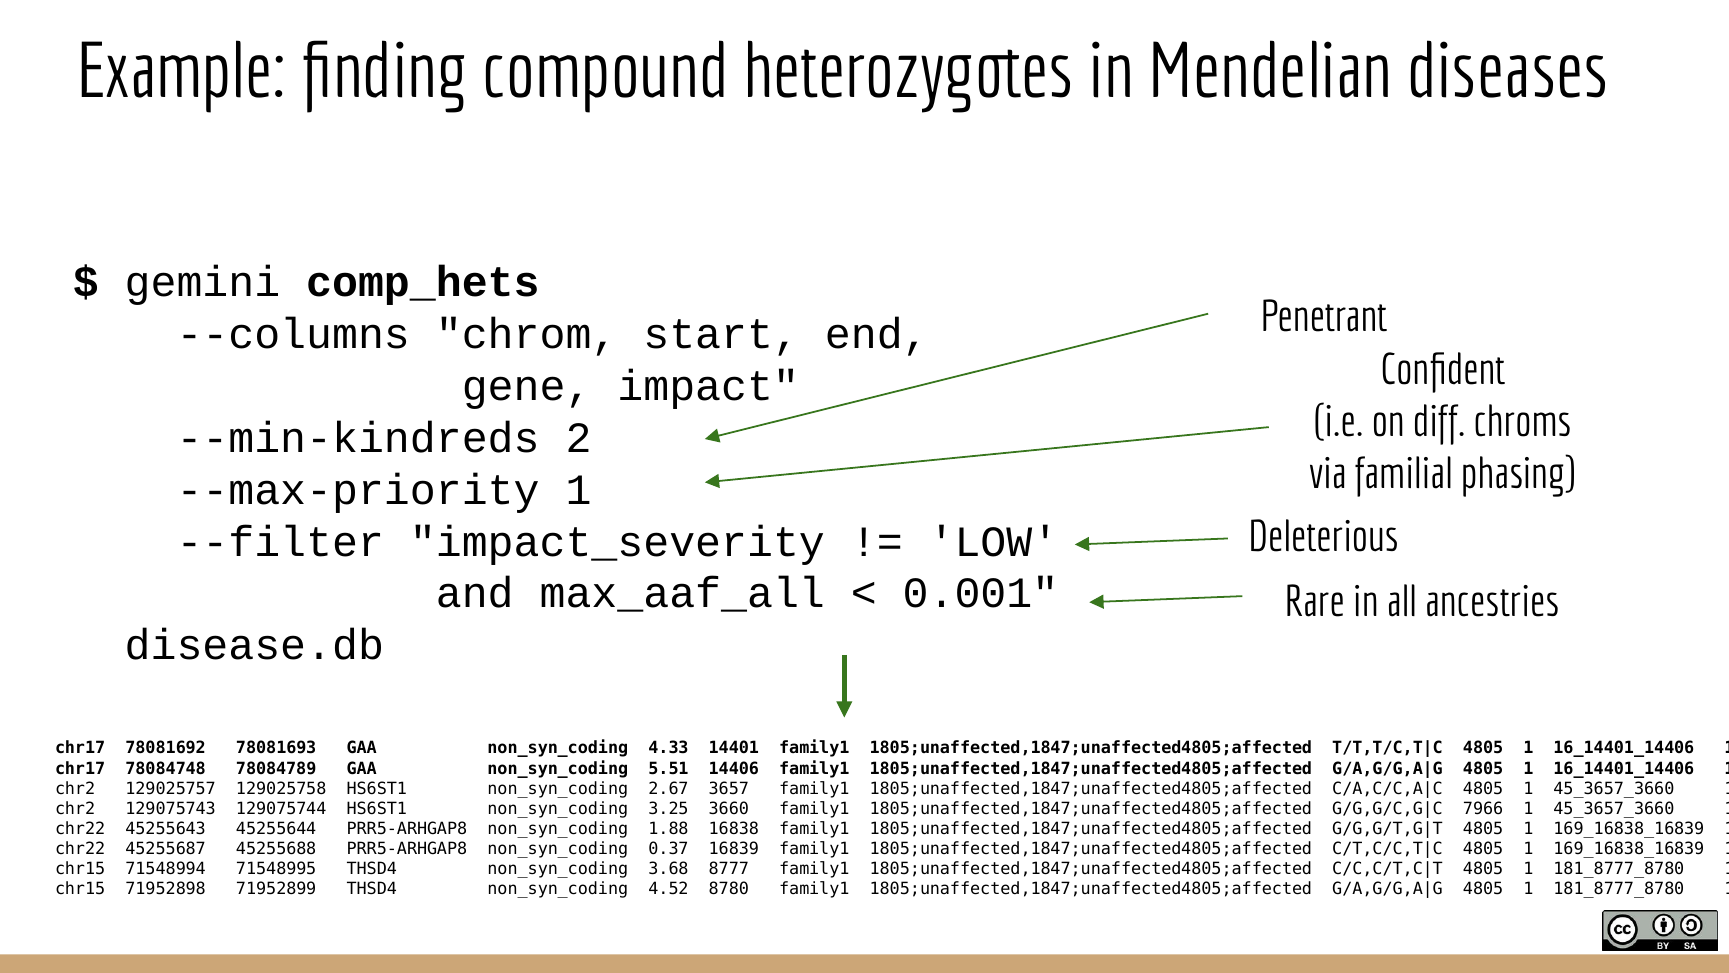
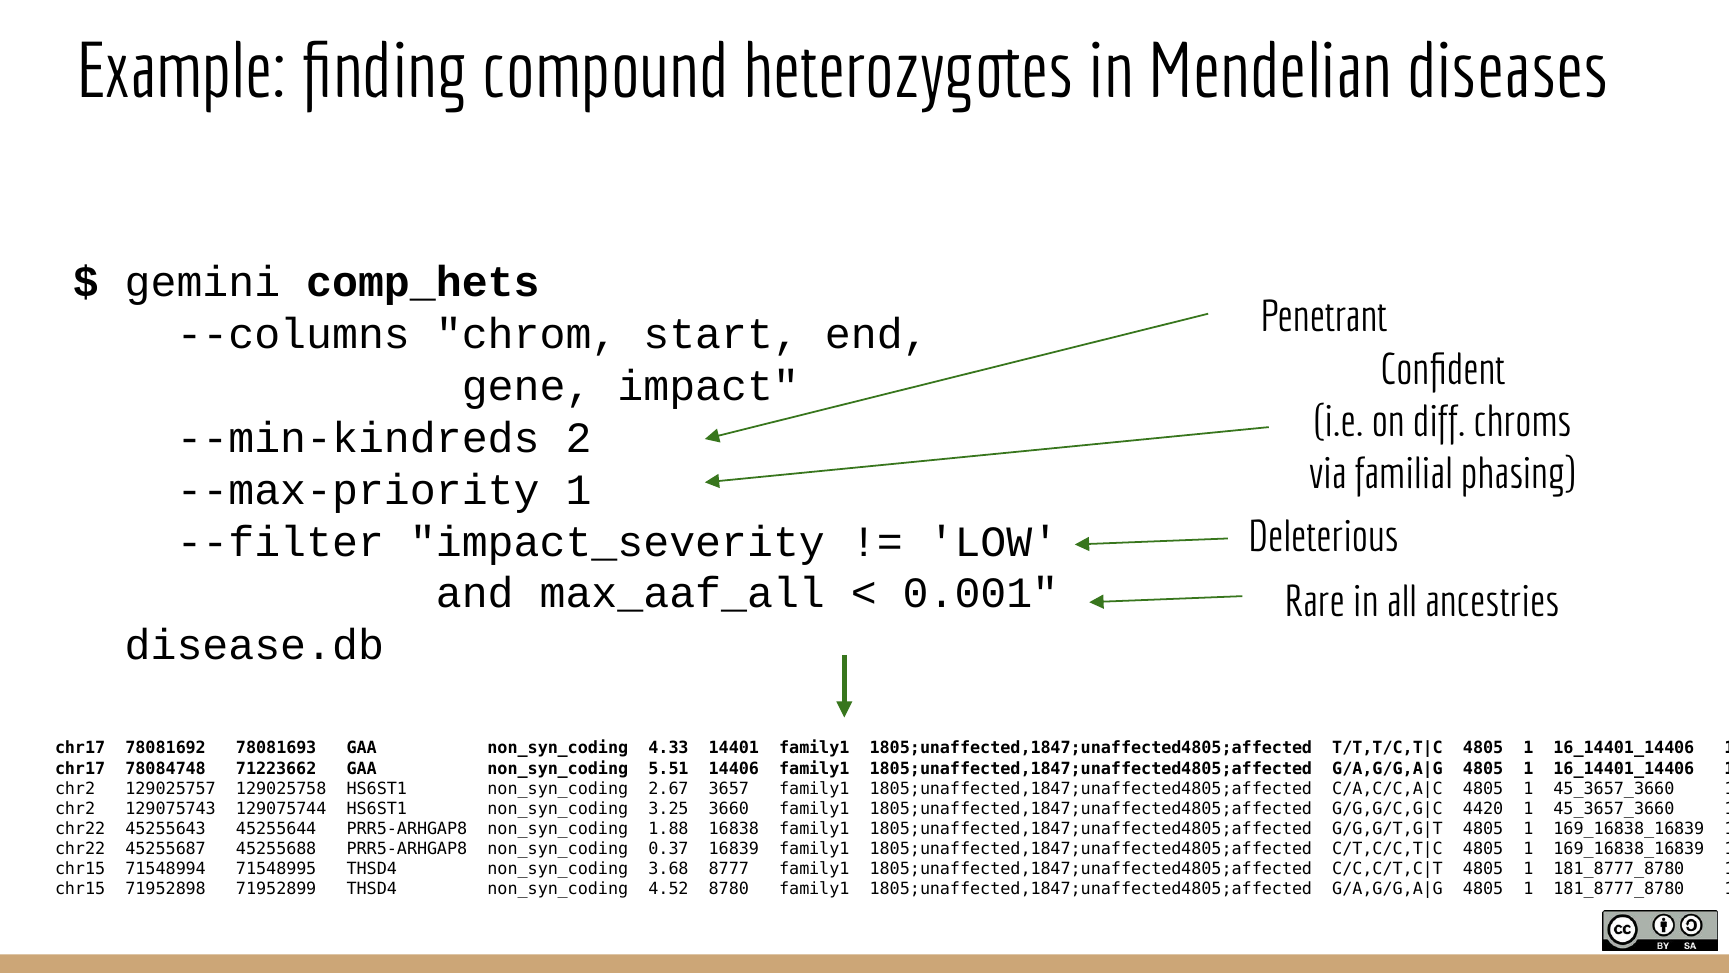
78084789: 78084789 -> 71223662
7966: 7966 -> 4420
